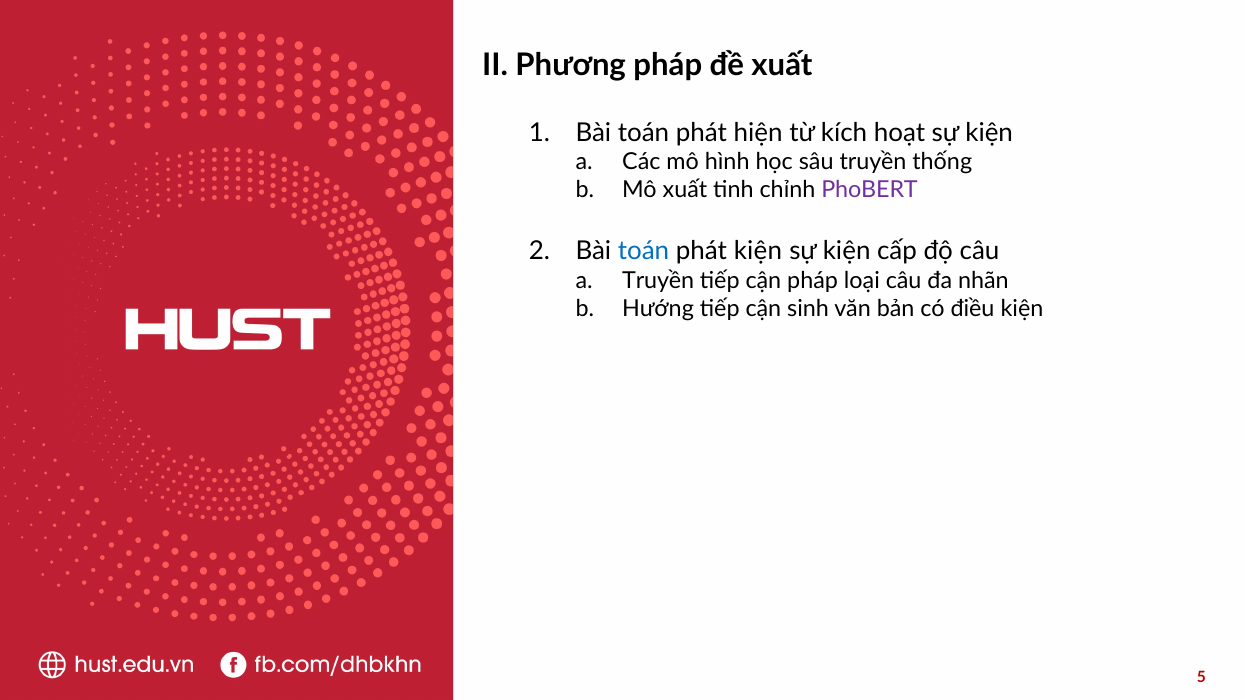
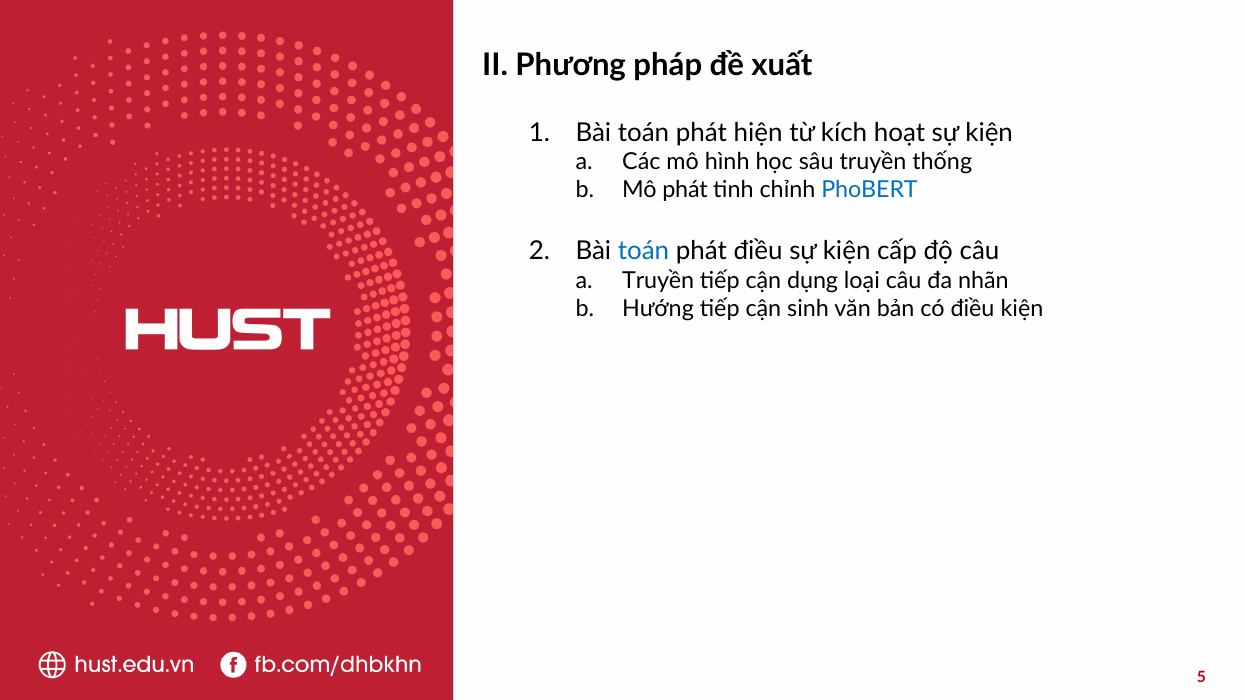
Mô xuất: xuất -> phát
PhoBERT colour: purple -> blue
phát kiện: kiện -> điều
cận pháp: pháp -> dụng
